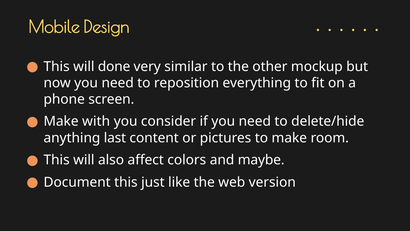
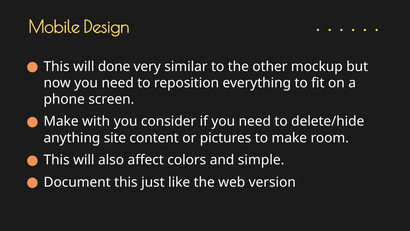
last: last -> site
maybe: maybe -> simple
